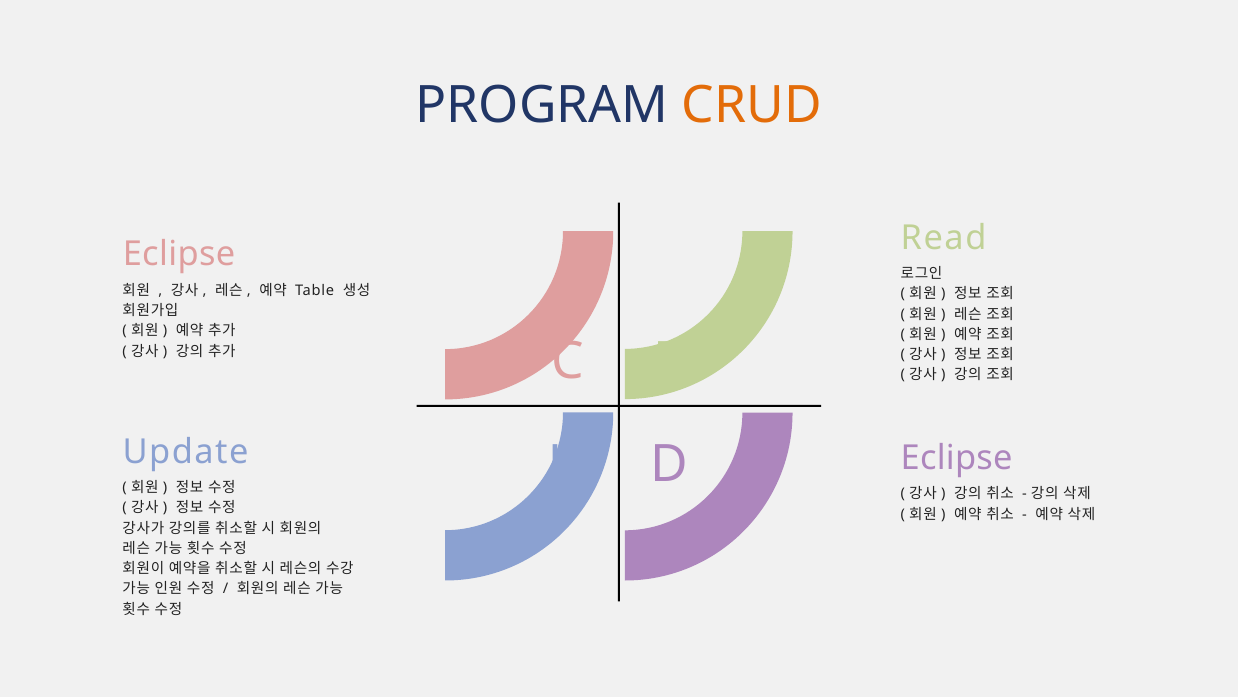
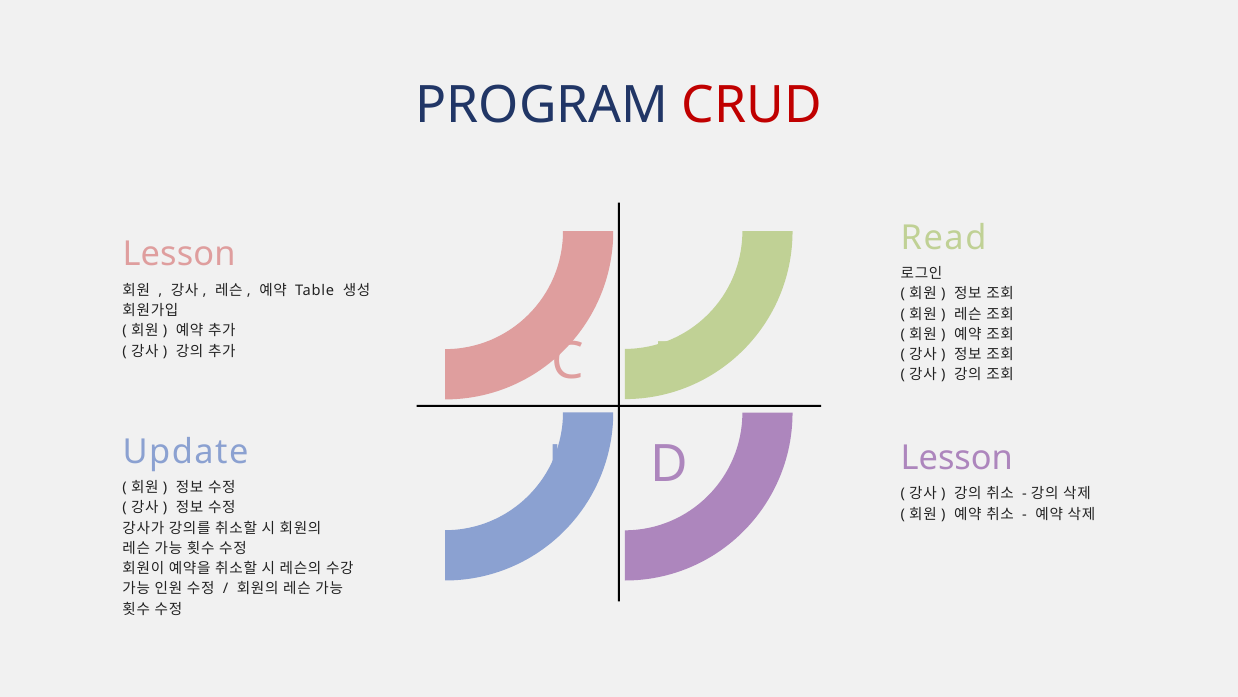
CRUD colour: orange -> red
Eclipse at (179, 254): Eclipse -> Lesson
Eclipse at (957, 458): Eclipse -> Lesson
